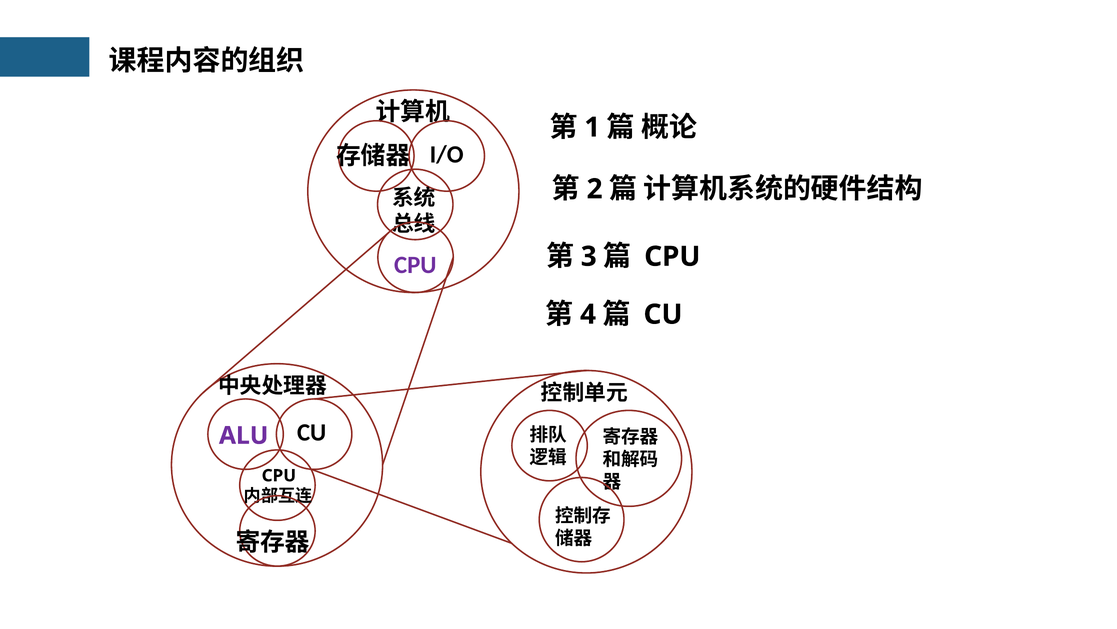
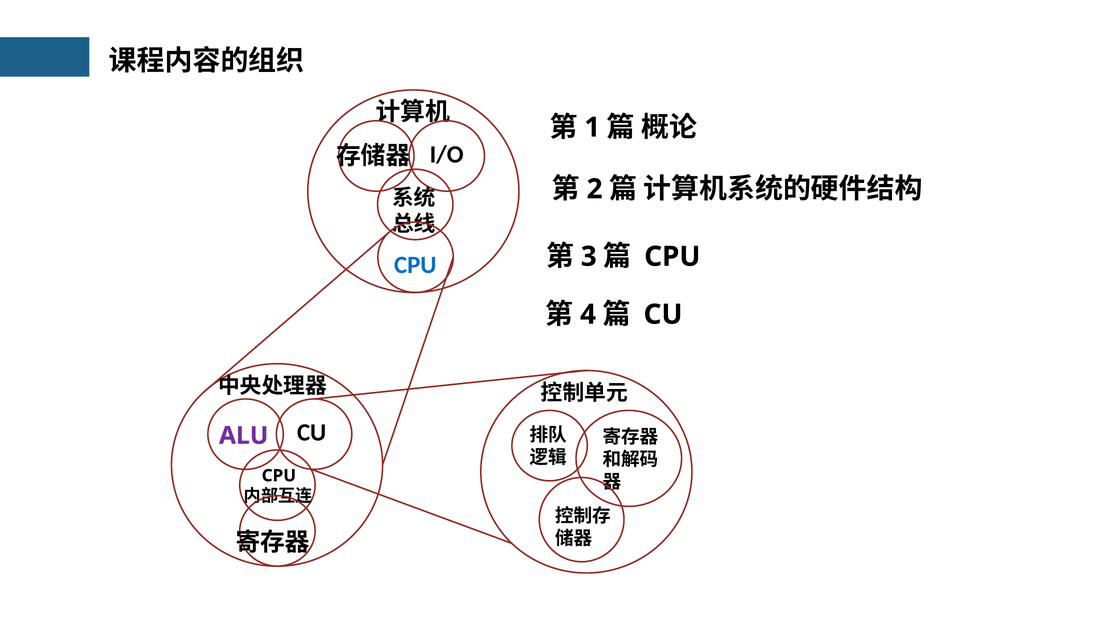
CPU at (415, 265) colour: purple -> blue
